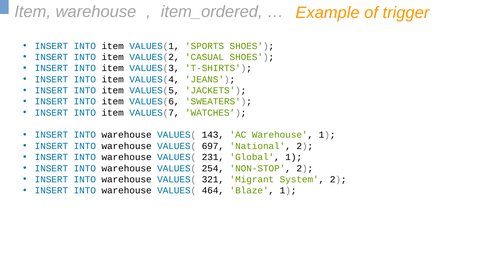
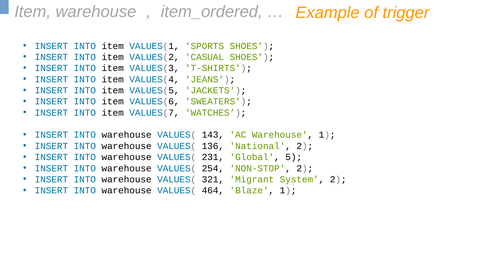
697: 697 -> 136
Global 1: 1 -> 5
